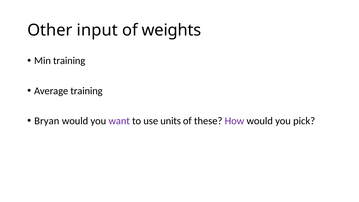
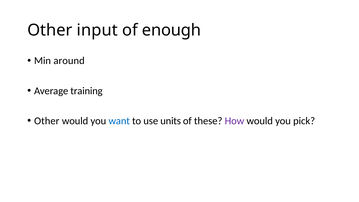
weights: weights -> enough
Min training: training -> around
Bryan at (47, 121): Bryan -> Other
want colour: purple -> blue
